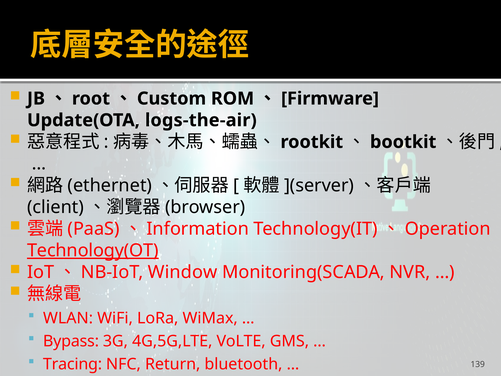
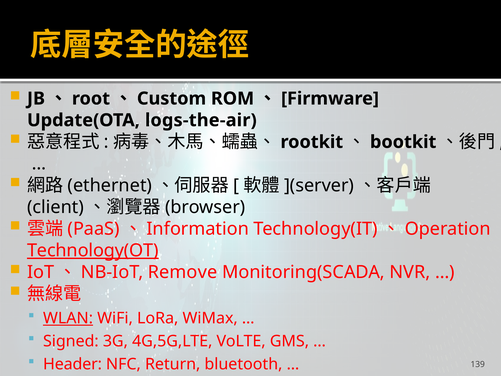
Window: Window -> Remove
WLAN underline: none -> present
Bypass: Bypass -> Signed
Tracing: Tracing -> Header
